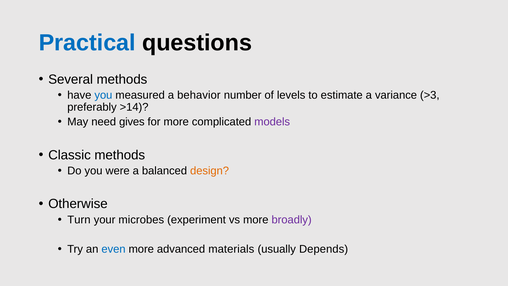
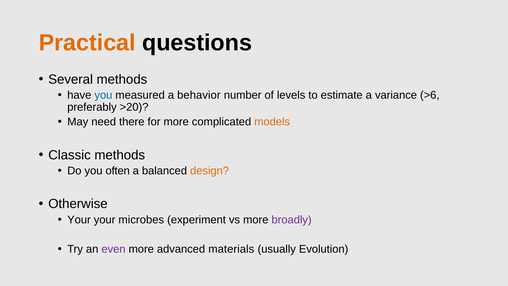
Practical colour: blue -> orange
>3: >3 -> >6
>14: >14 -> >20
gives: gives -> there
models colour: purple -> orange
were: were -> often
Turn at (79, 220): Turn -> Your
even colour: blue -> purple
Depends: Depends -> Evolution
